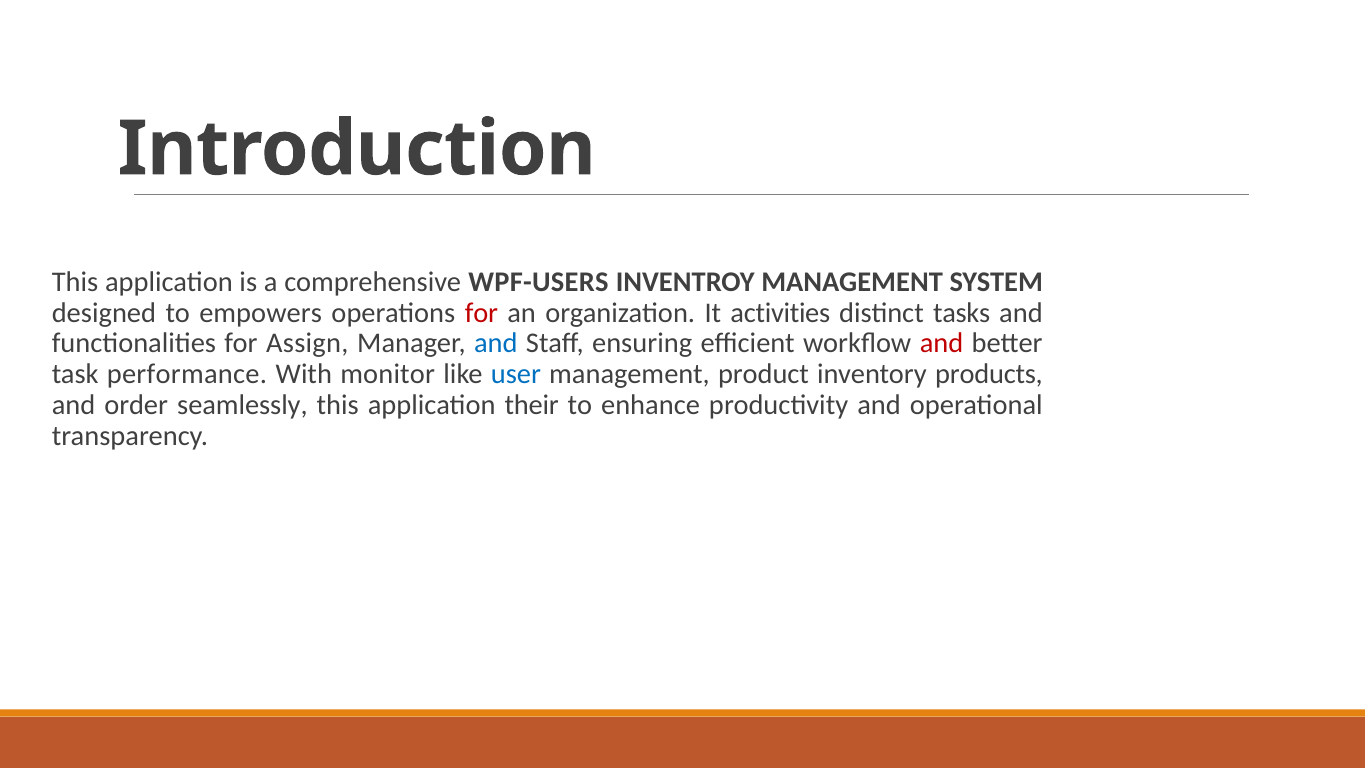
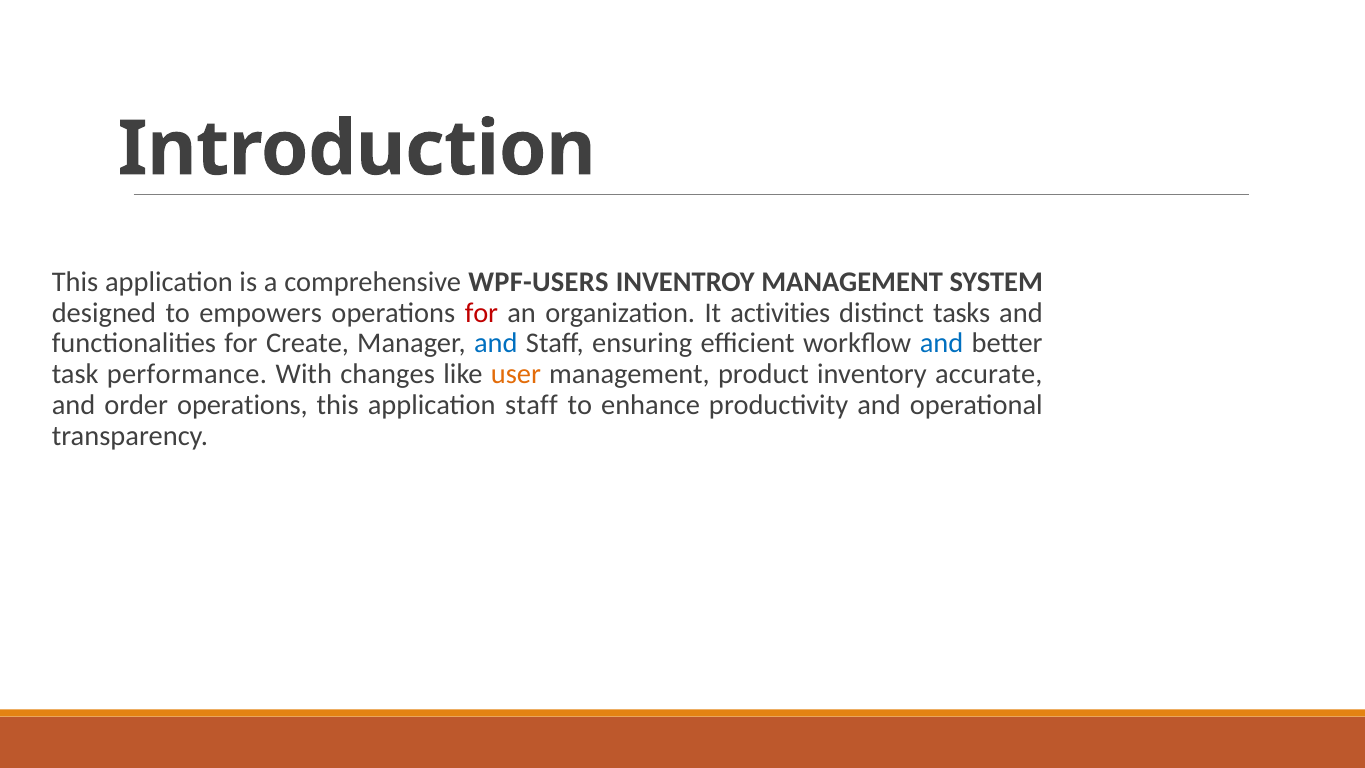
Assign: Assign -> Create
and at (941, 343) colour: red -> blue
monitor: monitor -> changes
user colour: blue -> orange
products: products -> accurate
order seamlessly: seamlessly -> operations
application their: their -> staff
